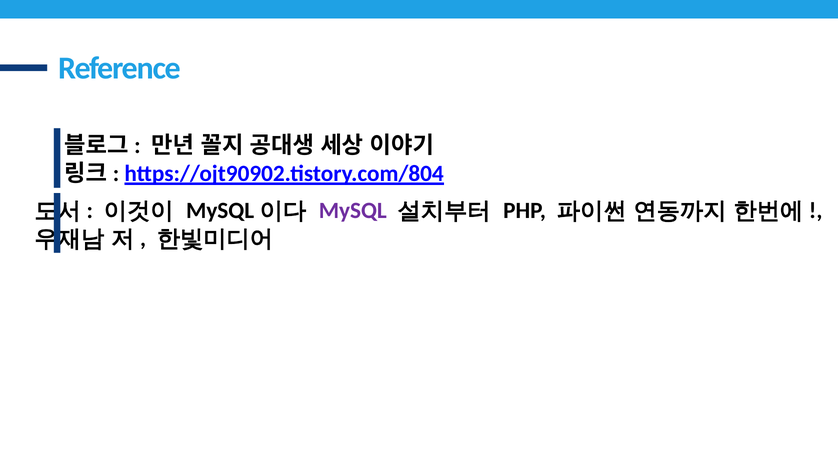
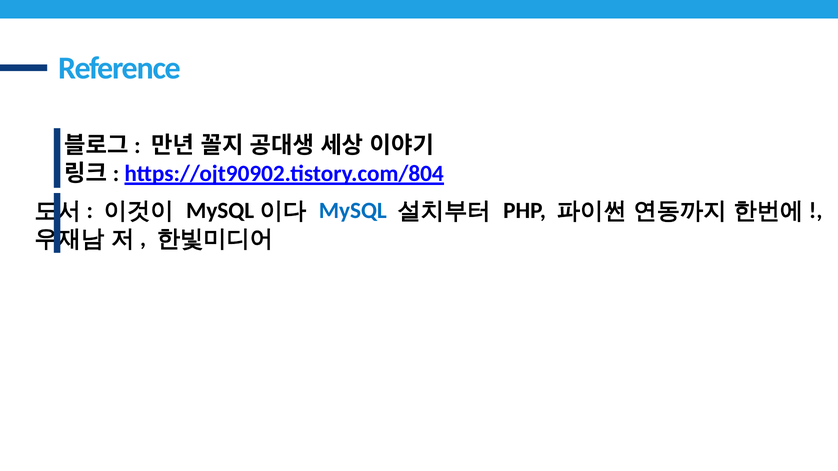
MySQL colour: purple -> blue
